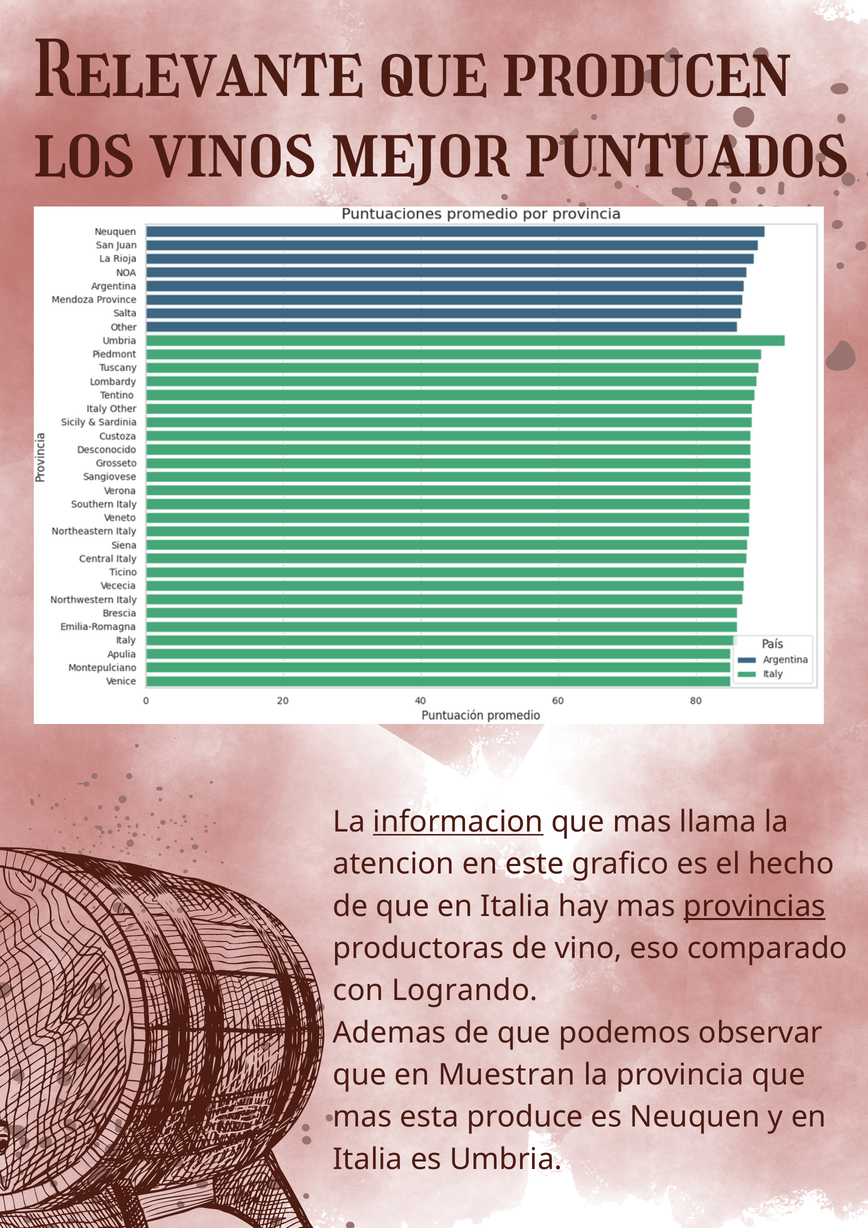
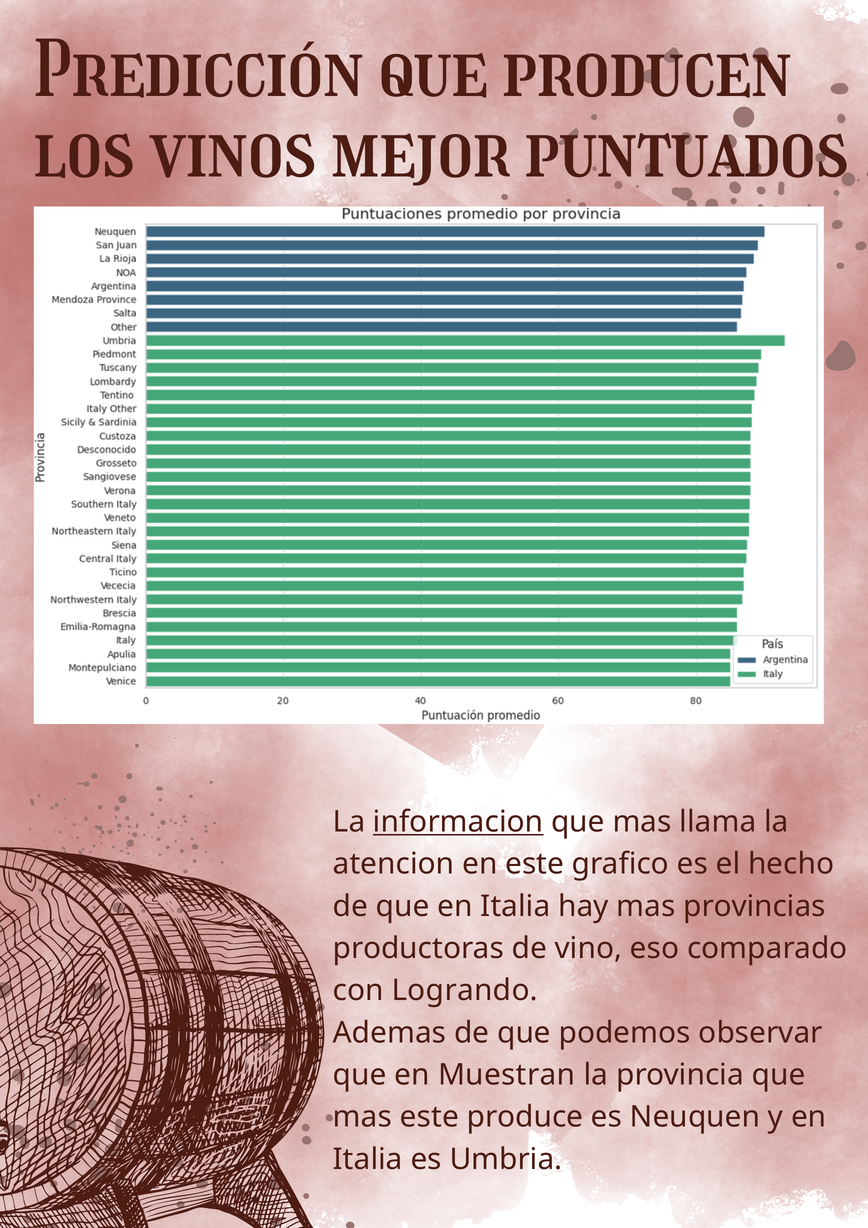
Relevante: Relevante -> Predicción
provincias underline: present -> none
mas esta: esta -> este
